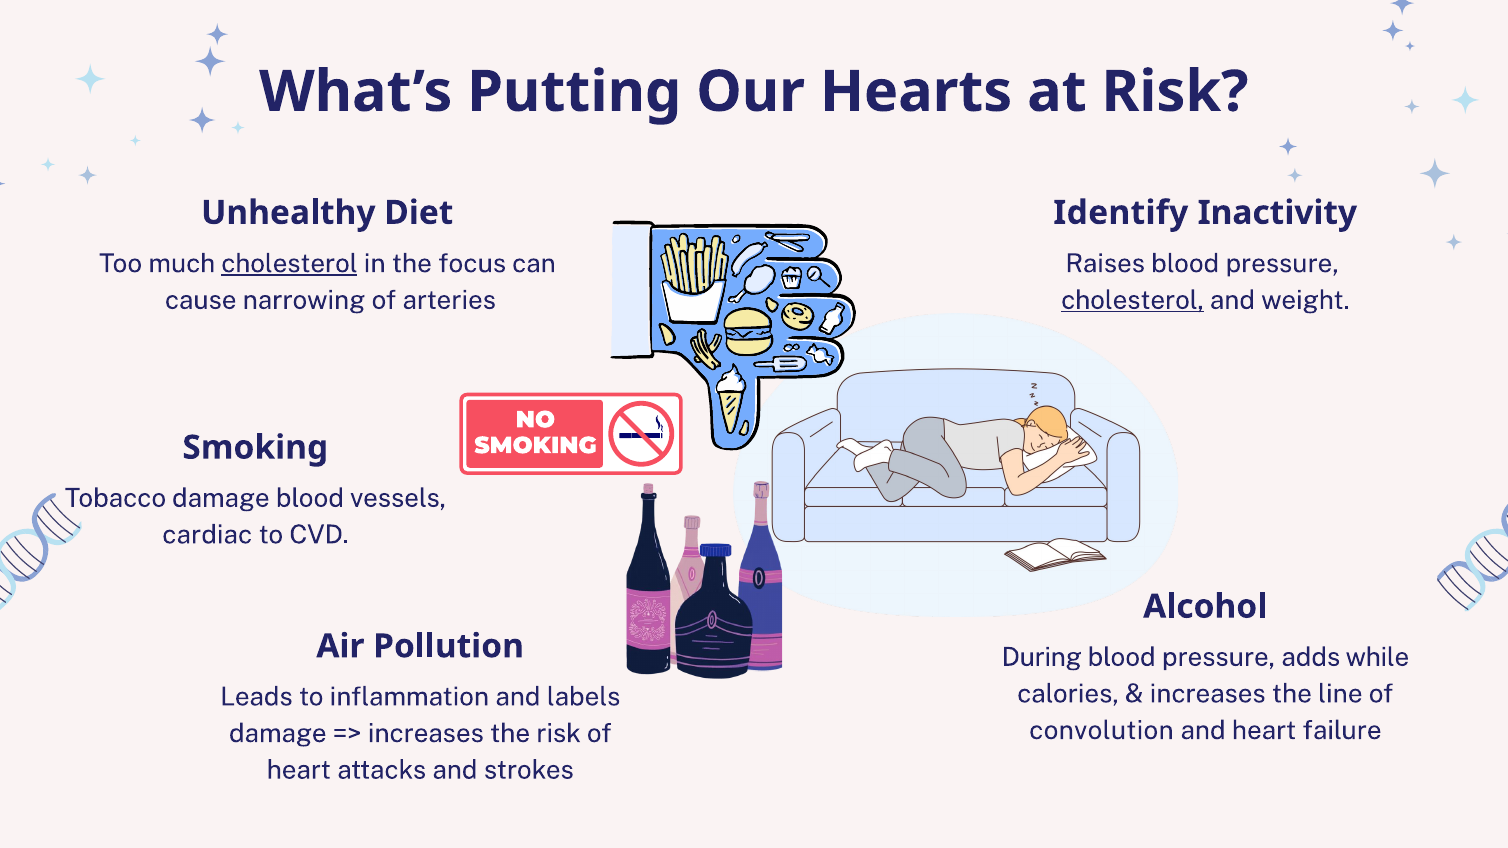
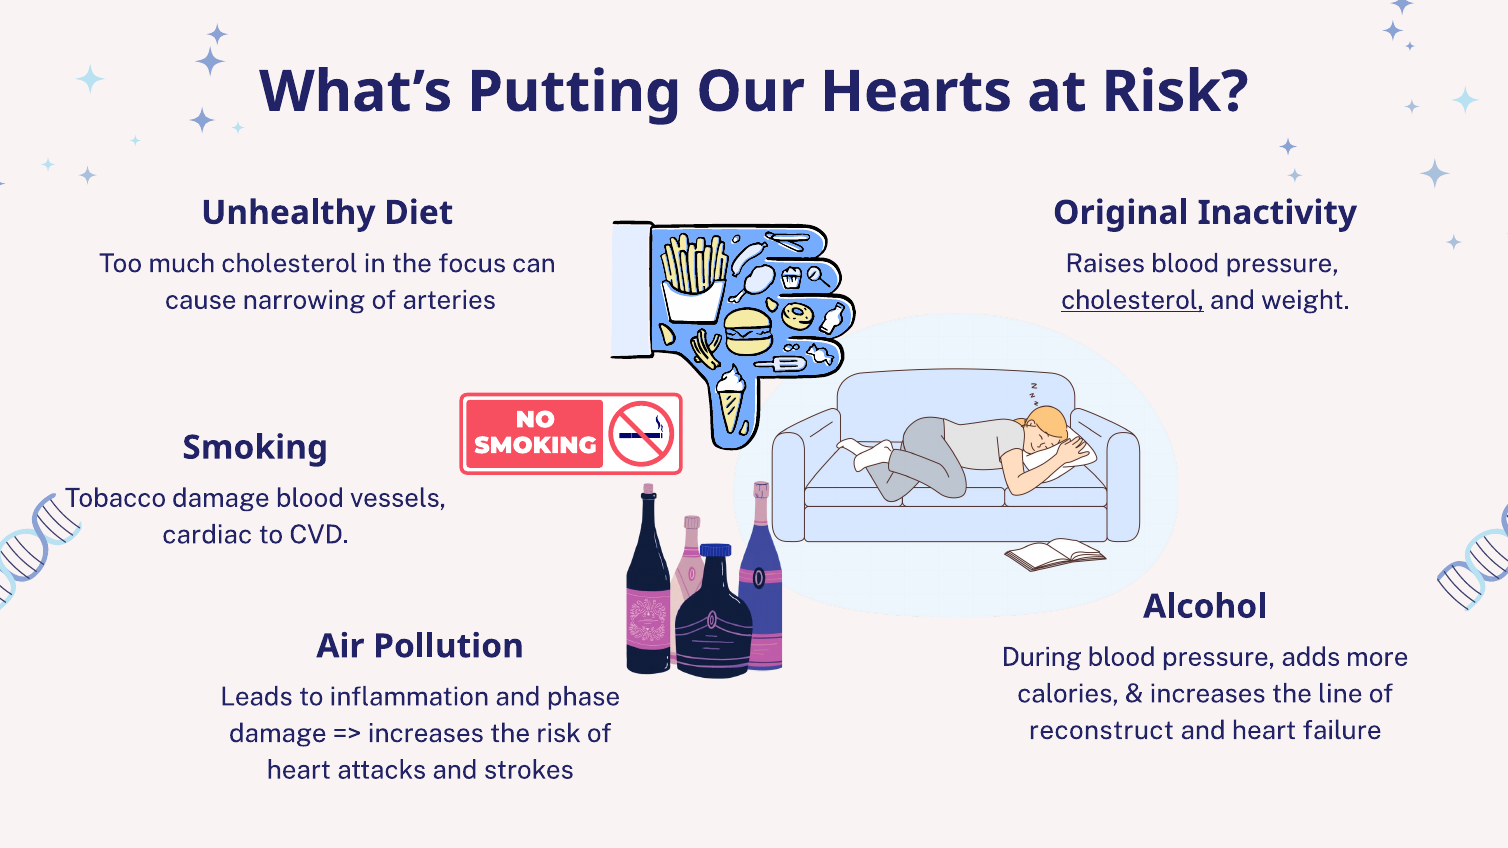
Identify: Identify -> Original
cholesterol at (289, 264) underline: present -> none
while: while -> more
labels: labels -> phase
convolution: convolution -> reconstruct
